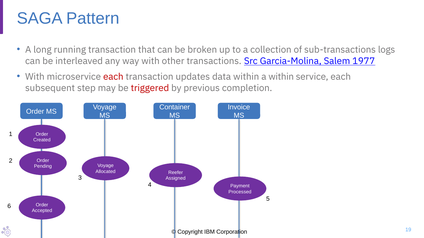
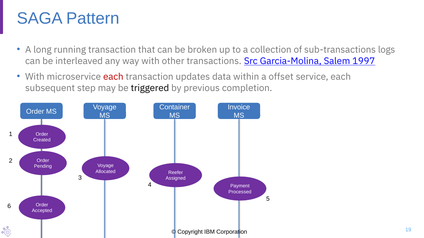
1977: 1977 -> 1997
a within: within -> offset
triggered colour: red -> black
